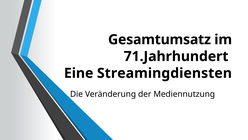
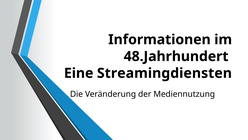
Gesamtumsatz: Gesamtumsatz -> Informationen
71.Jahrhundert: 71.Jahrhundert -> 48.Jahrhundert
